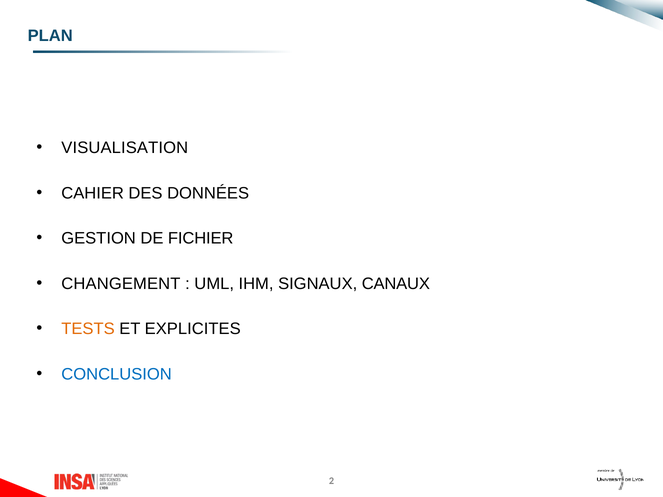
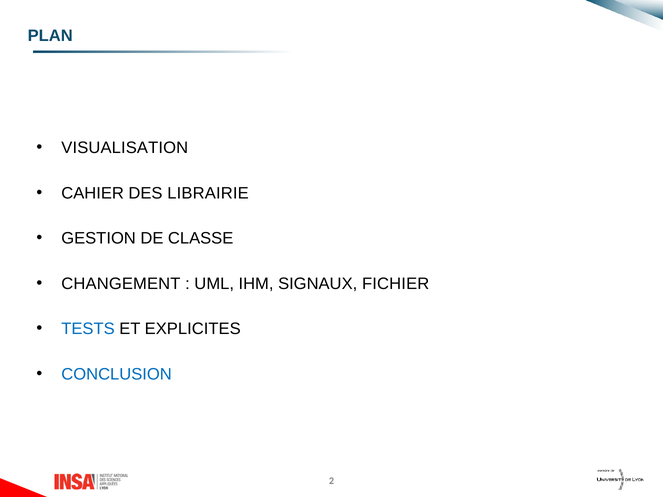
DONNÉES: DONNÉES -> LIBRAIRIE
FICHIER: FICHIER -> CLASSE
CANAUX: CANAUX -> FICHIER
TESTS colour: orange -> blue
